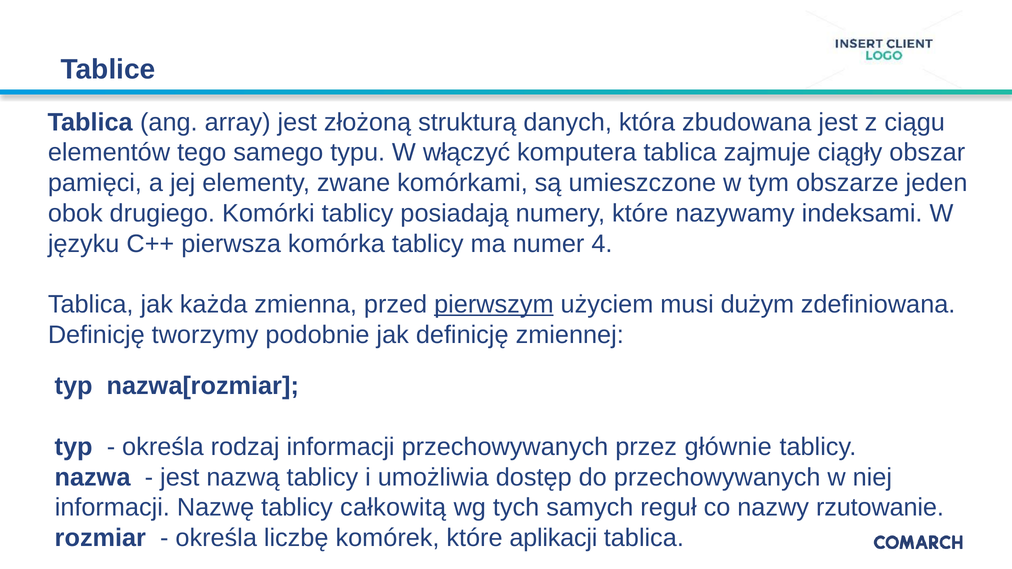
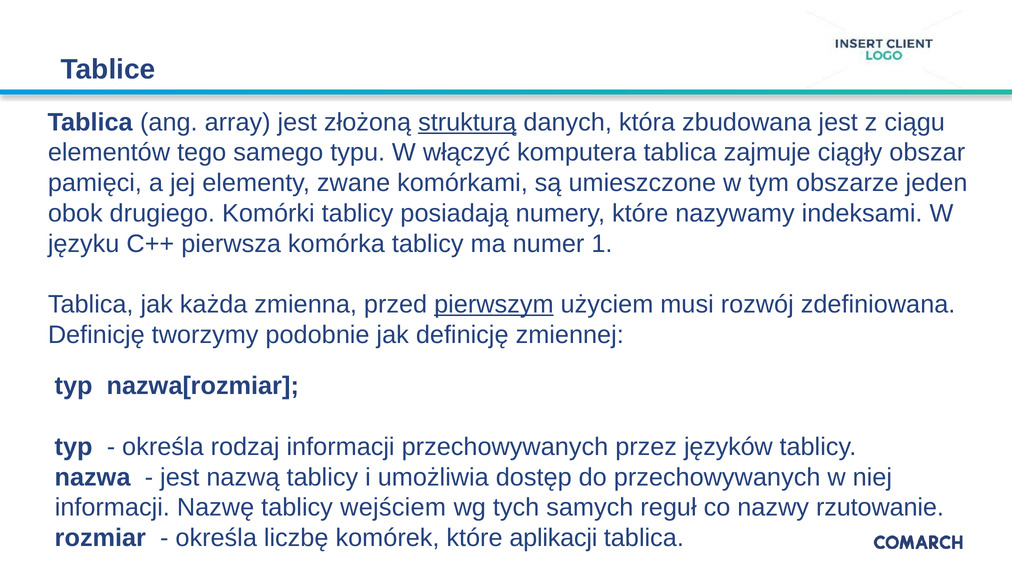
strukturą underline: none -> present
4: 4 -> 1
dużym: dużym -> rozwój
głównie: głównie -> języków
całkowitą: całkowitą -> wejściem
